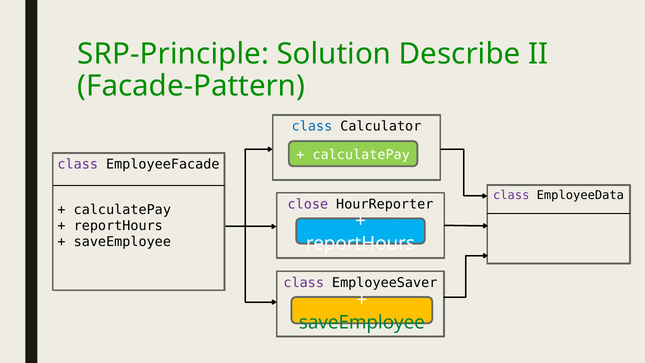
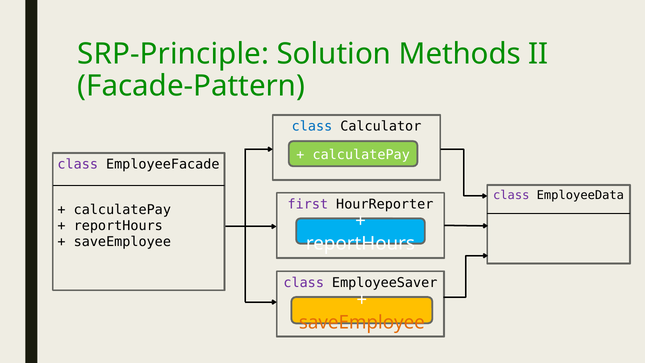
Describe: Describe -> Methods
close: close -> first
saveEmployee at (362, 323) colour: green -> orange
